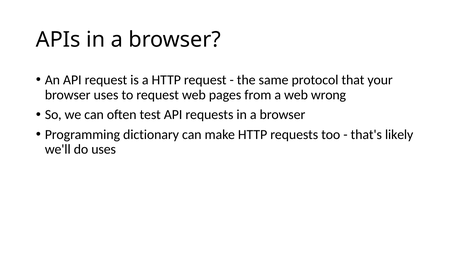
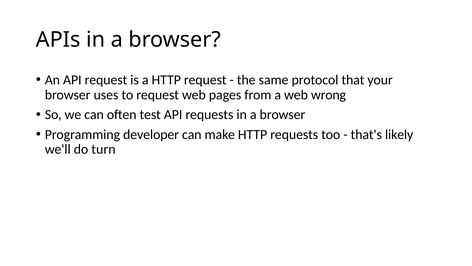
dictionary: dictionary -> developer
do uses: uses -> turn
